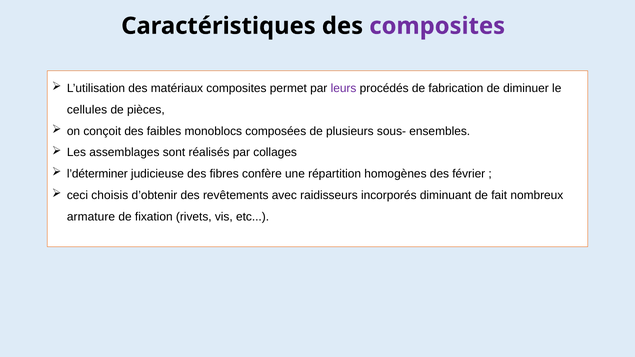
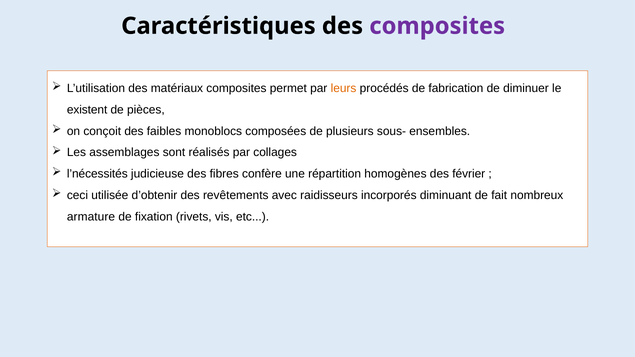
leurs colour: purple -> orange
cellules: cellules -> existent
l’déterminer: l’déterminer -> l’nécessités
choisis: choisis -> utilisée
